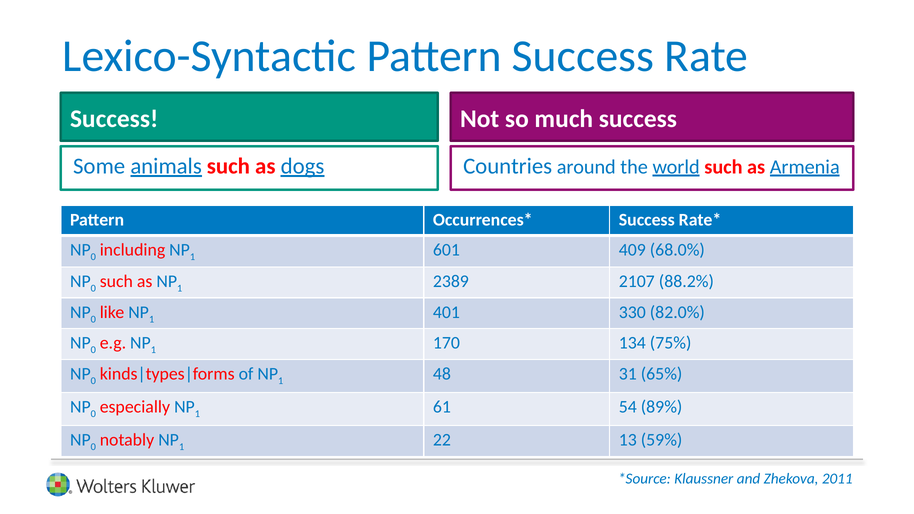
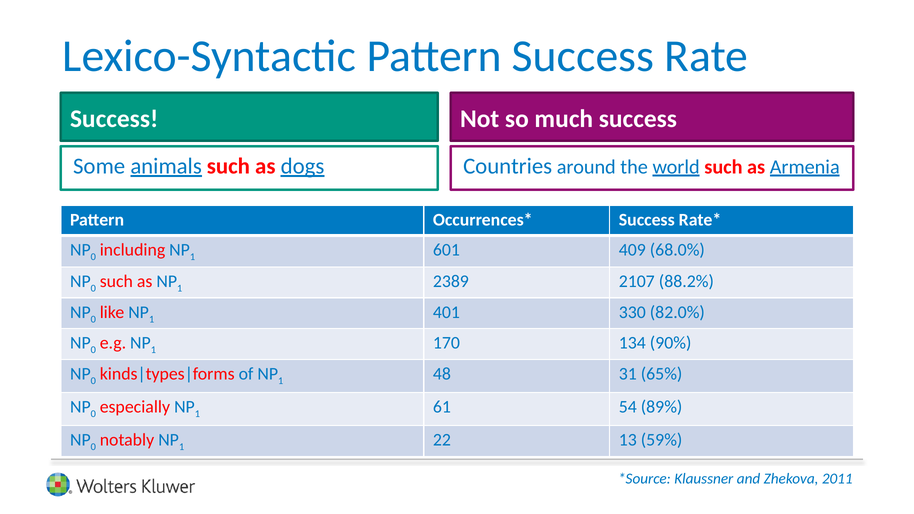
75%: 75% -> 90%
